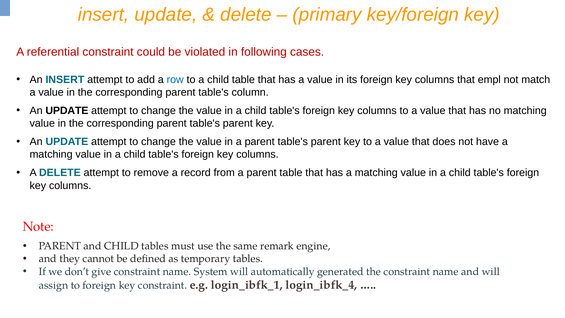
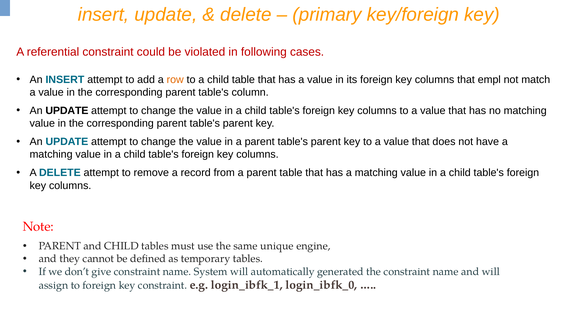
row colour: blue -> orange
remark: remark -> unique
login_ibfk_4: login_ibfk_4 -> login_ibfk_0
